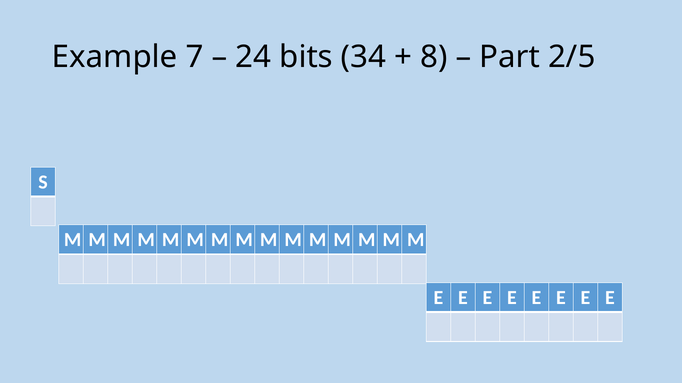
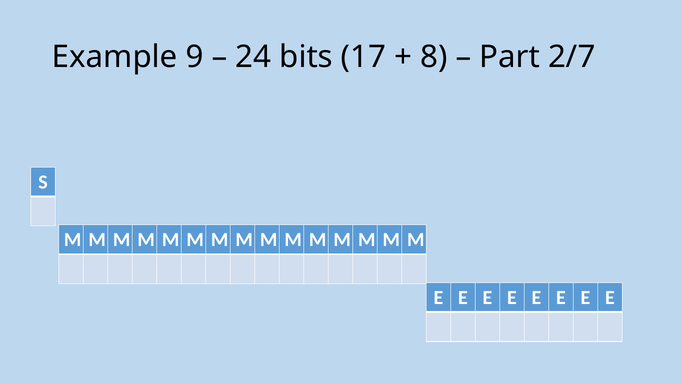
7: 7 -> 9
34: 34 -> 17
2/5: 2/5 -> 2/7
